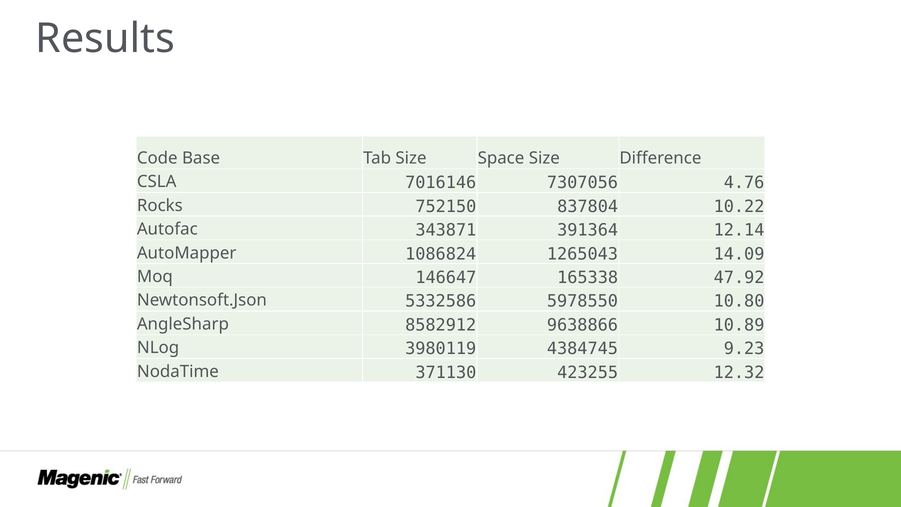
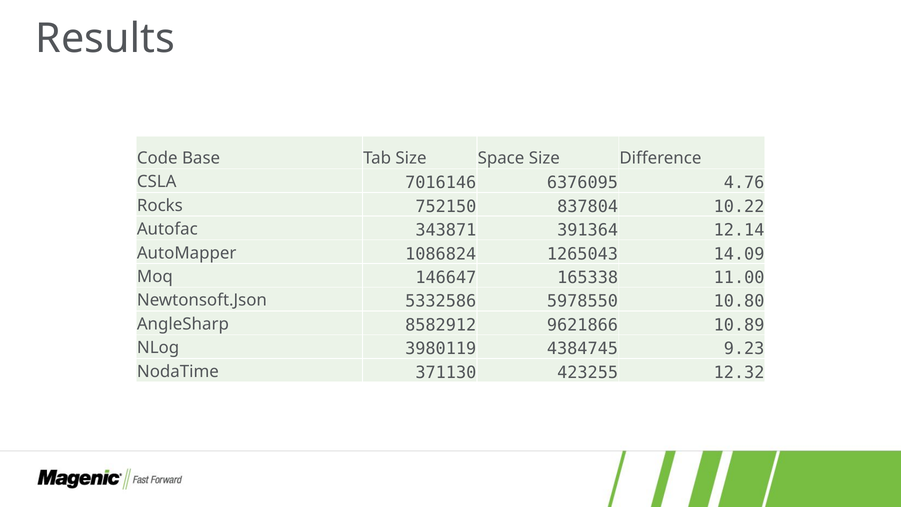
7307056: 7307056 -> 6376095
47.92: 47.92 -> 11.00
9638866: 9638866 -> 9621866
